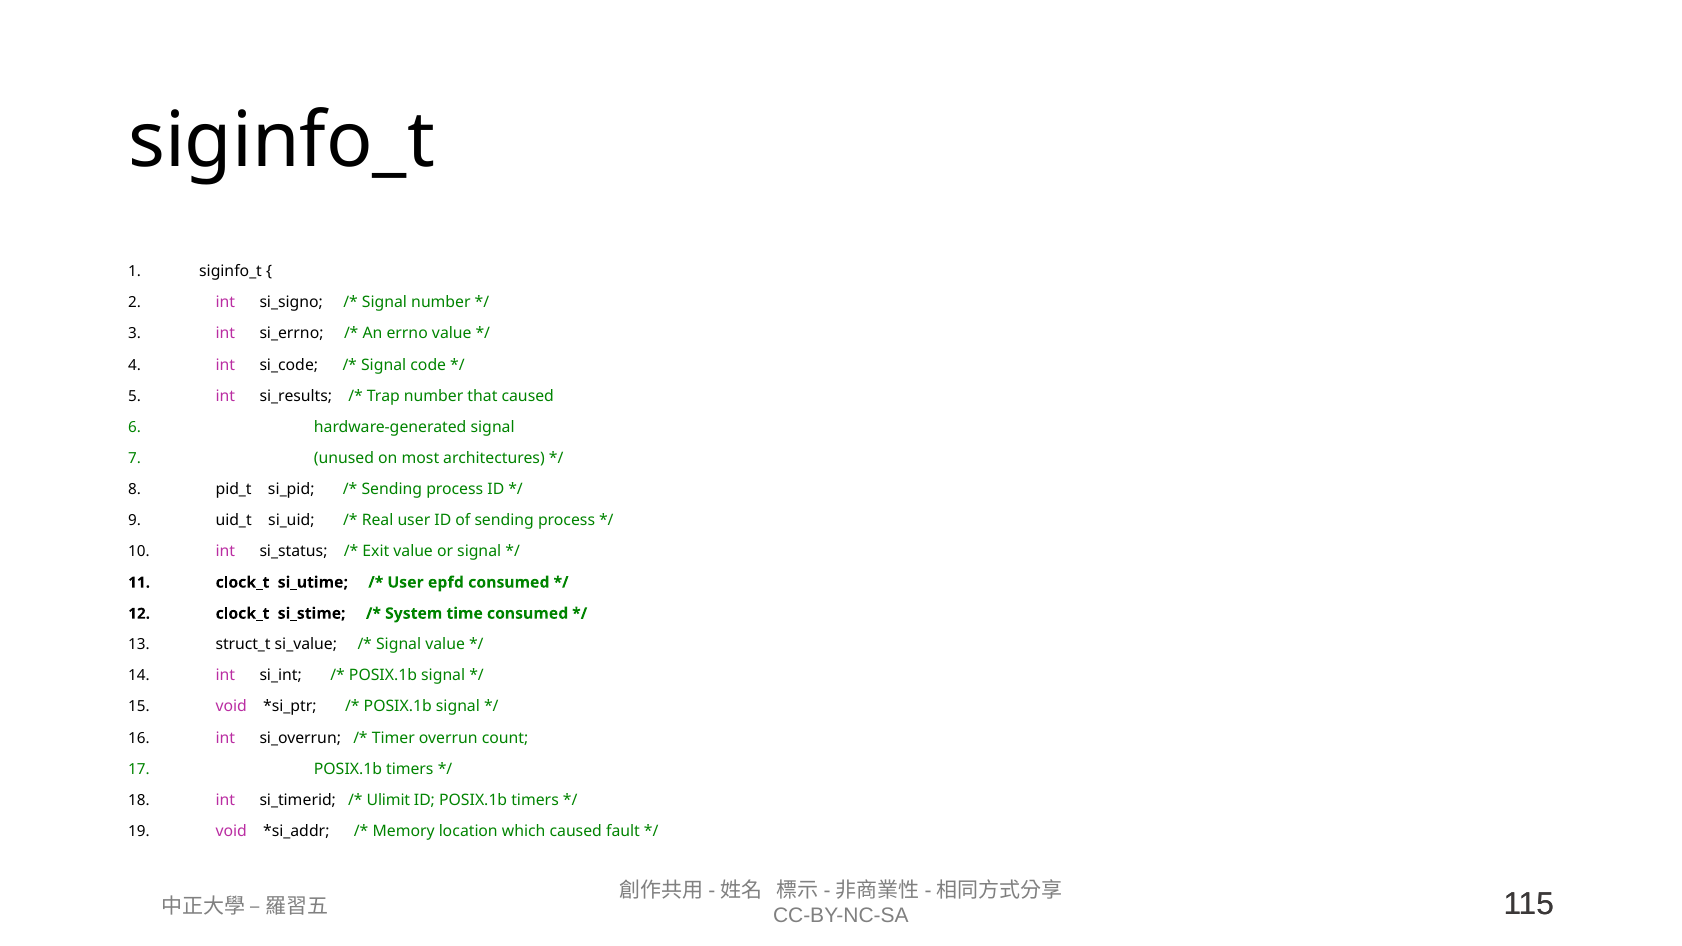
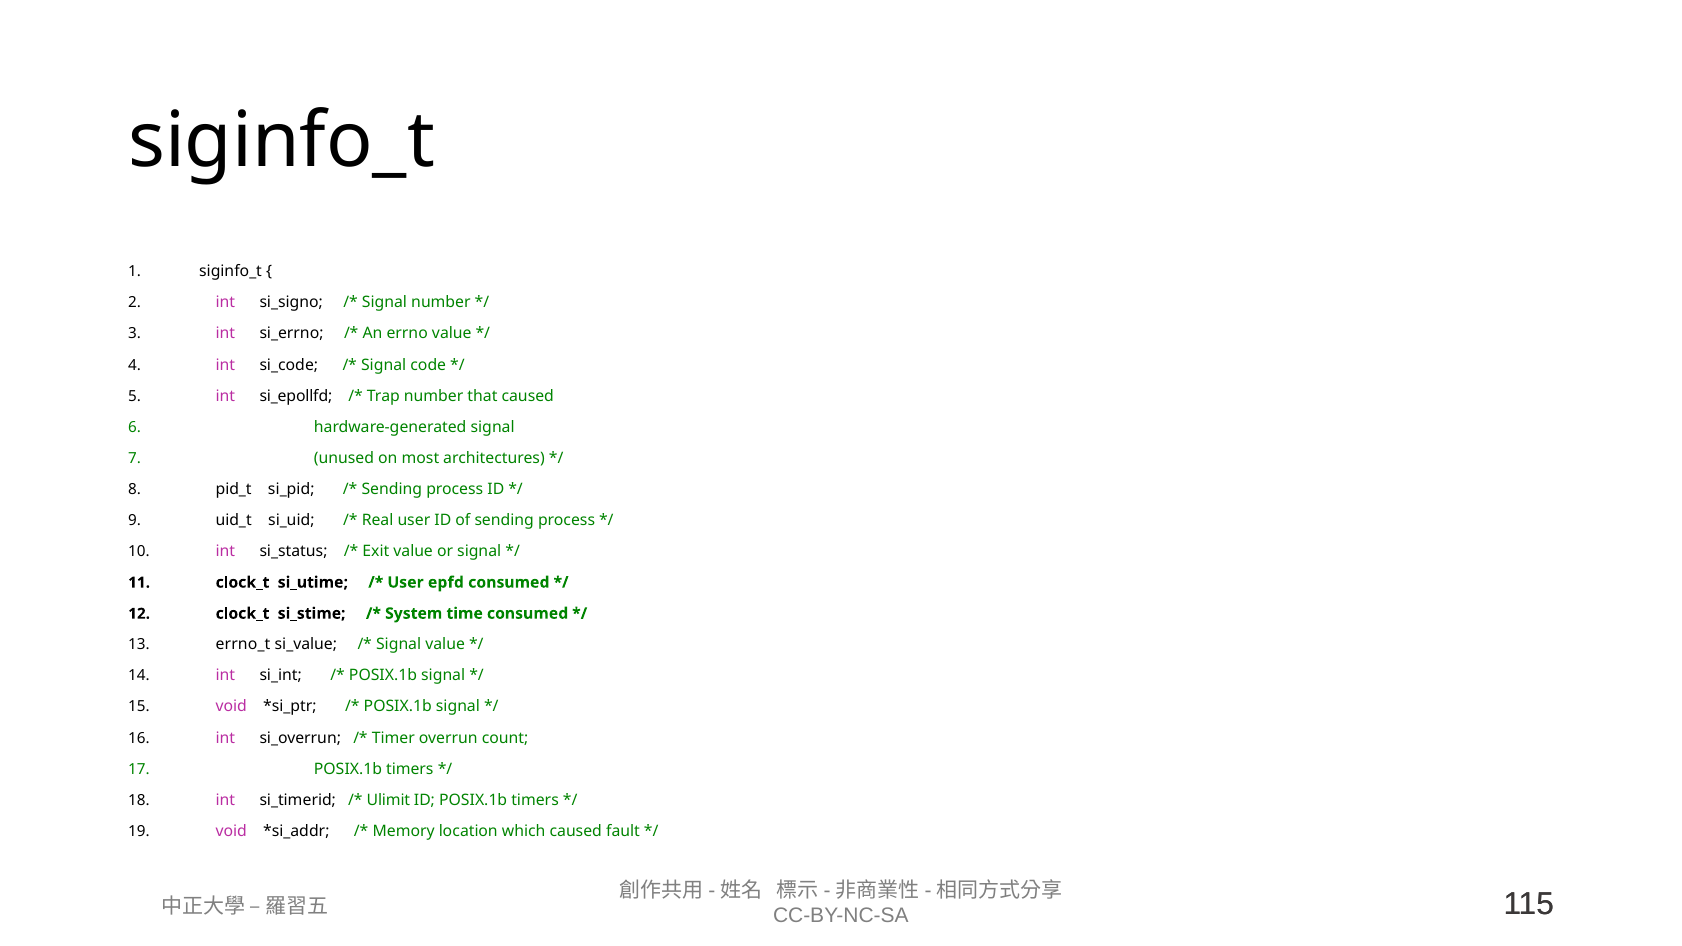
si_results: si_results -> si_epollfd
struct_t: struct_t -> errno_t
